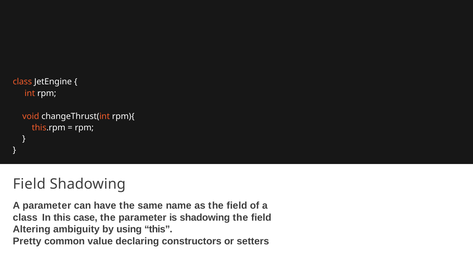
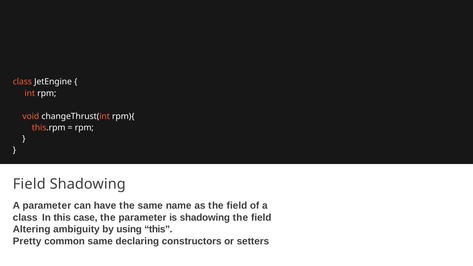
common value: value -> same
